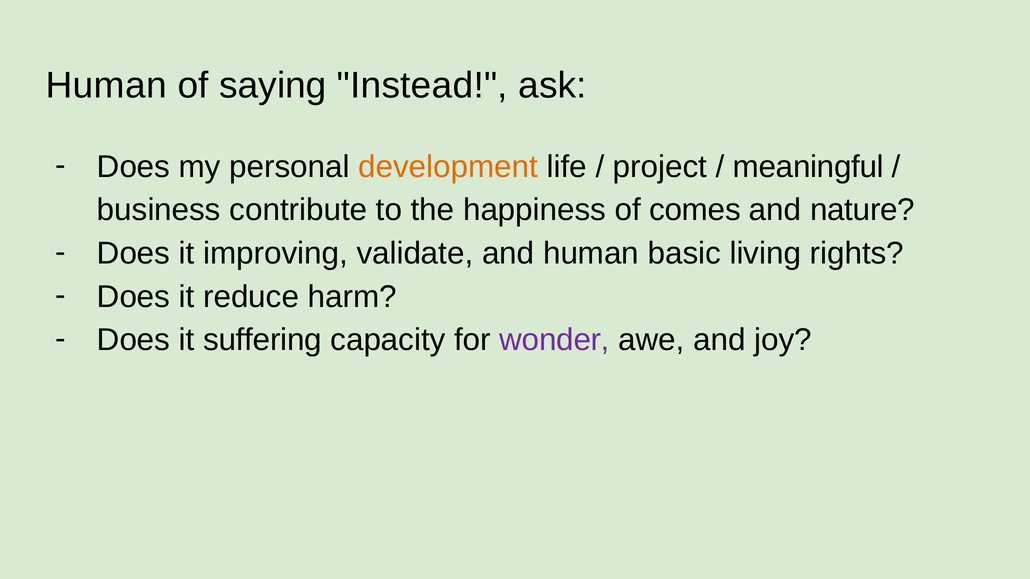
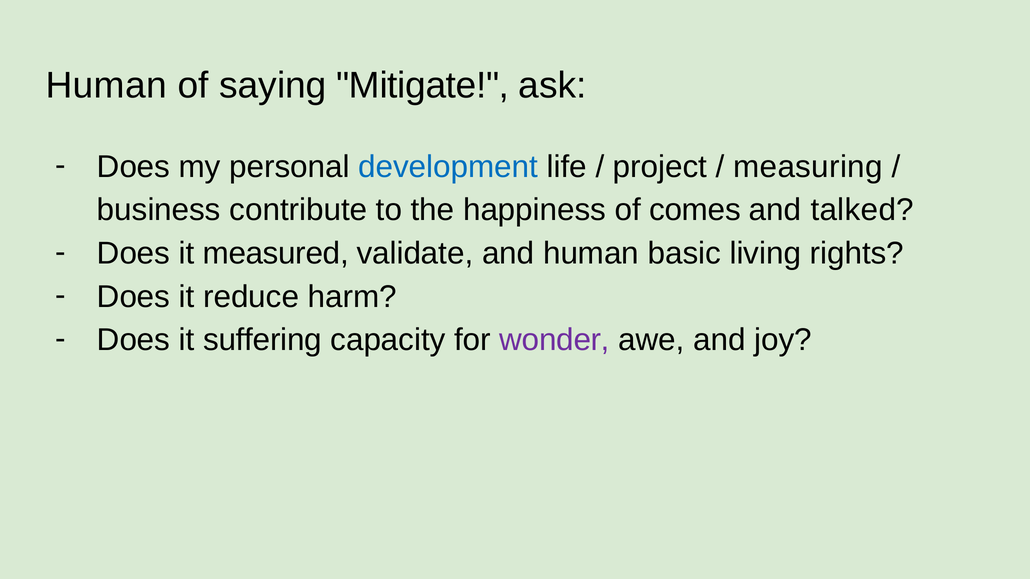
Instead: Instead -> Mitigate
development colour: orange -> blue
meaningful: meaningful -> measuring
nature: nature -> talked
improving: improving -> measured
